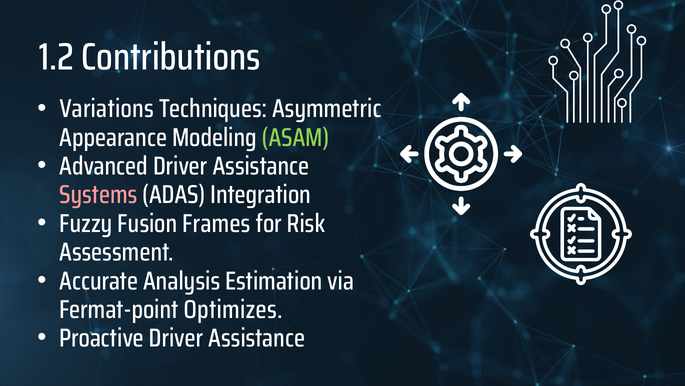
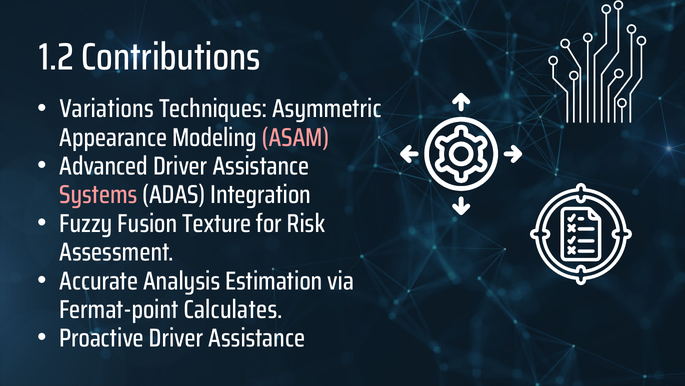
ASAM colour: light green -> pink
Frames: Frames -> Texture
Optimizes: Optimizes -> Calculates
